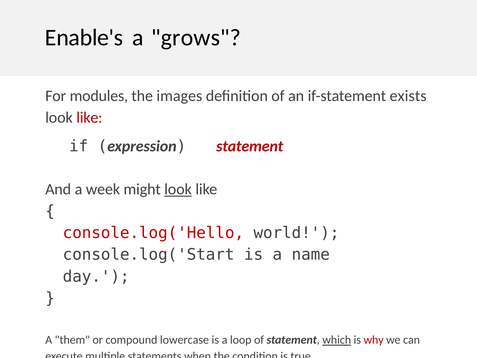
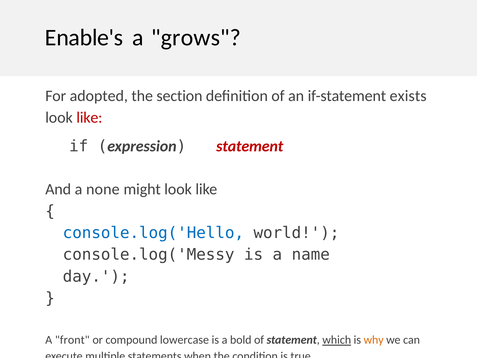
modules: modules -> adopted
images: images -> section
week: week -> none
look at (178, 189) underline: present -> none
console.log('Hello colour: red -> blue
console.log('Start: console.log('Start -> console.log('Messy
them: them -> front
loop: loop -> bold
why colour: red -> orange
